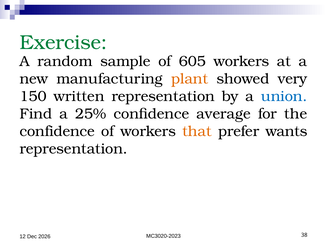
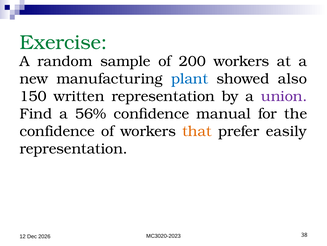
605: 605 -> 200
plant colour: orange -> blue
very: very -> also
union colour: blue -> purple
25%: 25% -> 56%
average: average -> manual
wants: wants -> easily
